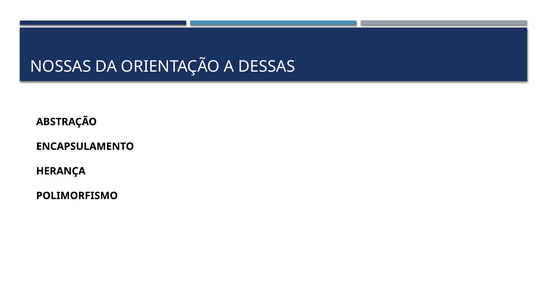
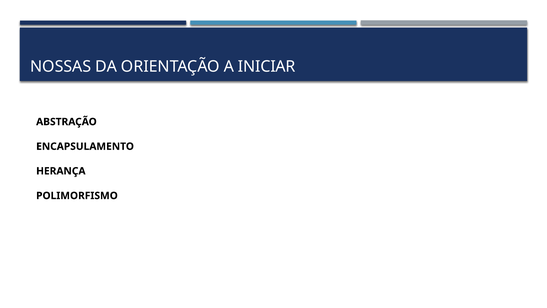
DESSAS: DESSAS -> INICIAR
